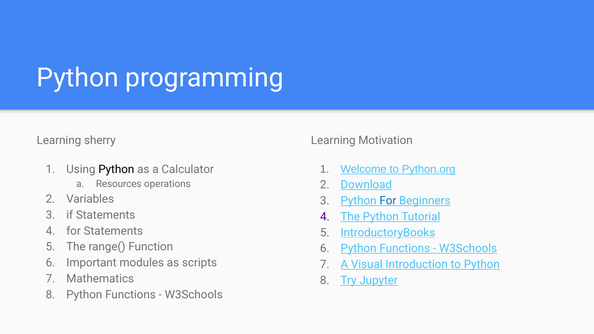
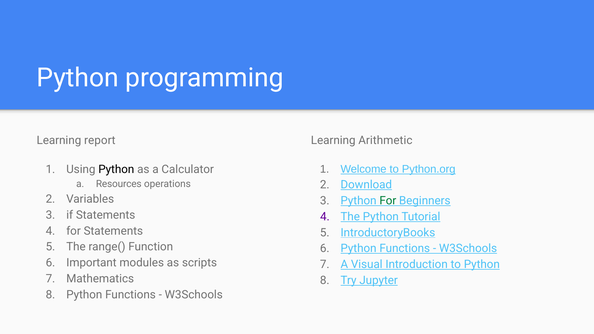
sherry: sherry -> report
Motivation: Motivation -> Arithmetic
For at (388, 201) colour: blue -> green
